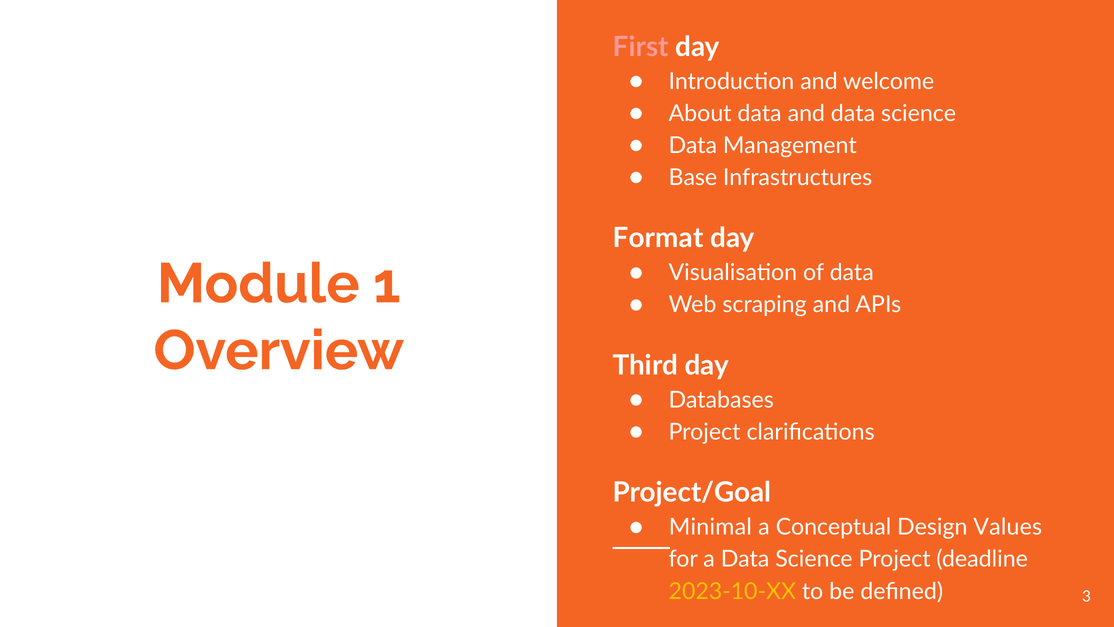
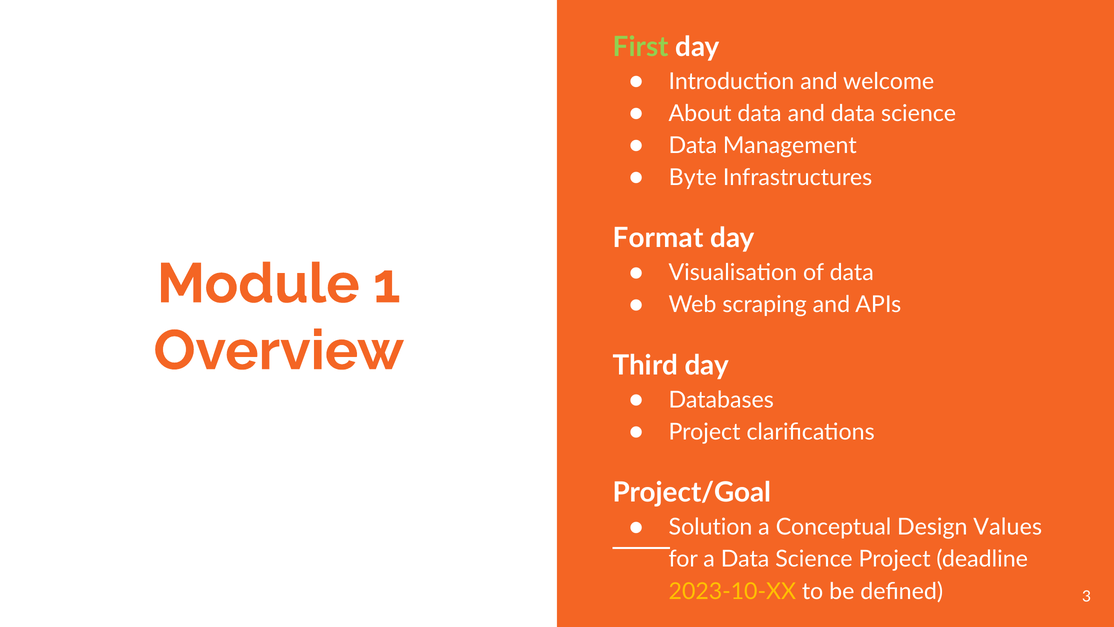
First colour: pink -> light green
Base: Base -> Byte
Minimal: Minimal -> Solution
